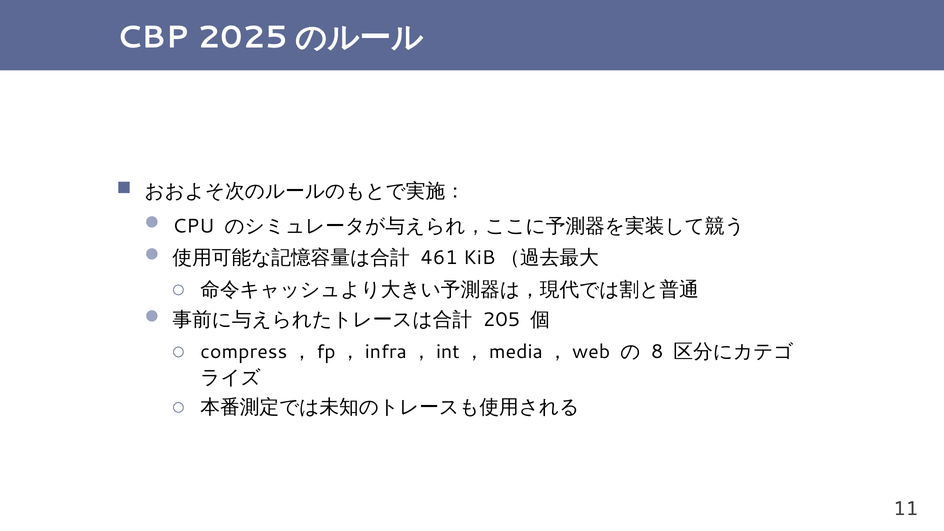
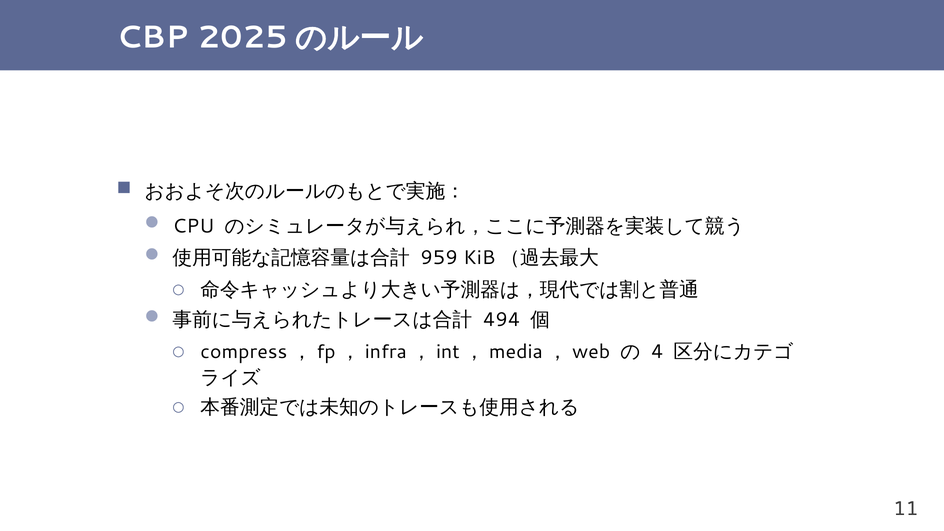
461: 461 -> 959
205: 205 -> 494
8: 8 -> 4
